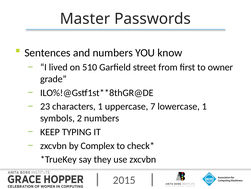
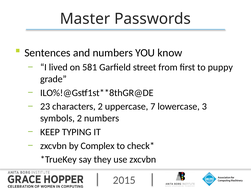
510: 510 -> 581
owner: owner -> puppy
characters 1: 1 -> 2
lowercase 1: 1 -> 3
